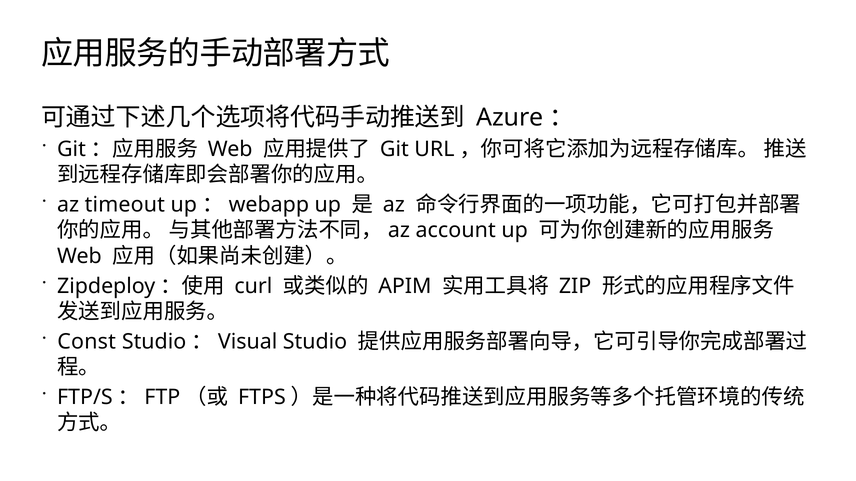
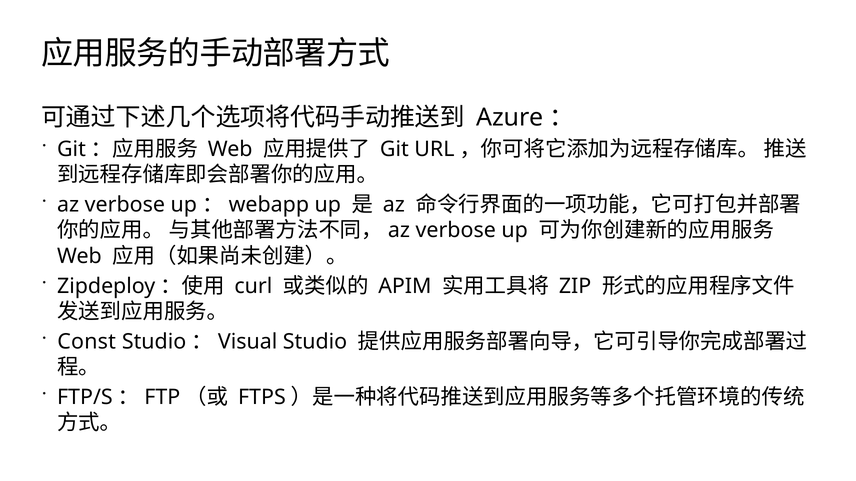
timeout at (125, 205): timeout -> verbose
account at (456, 231): account -> verbose
